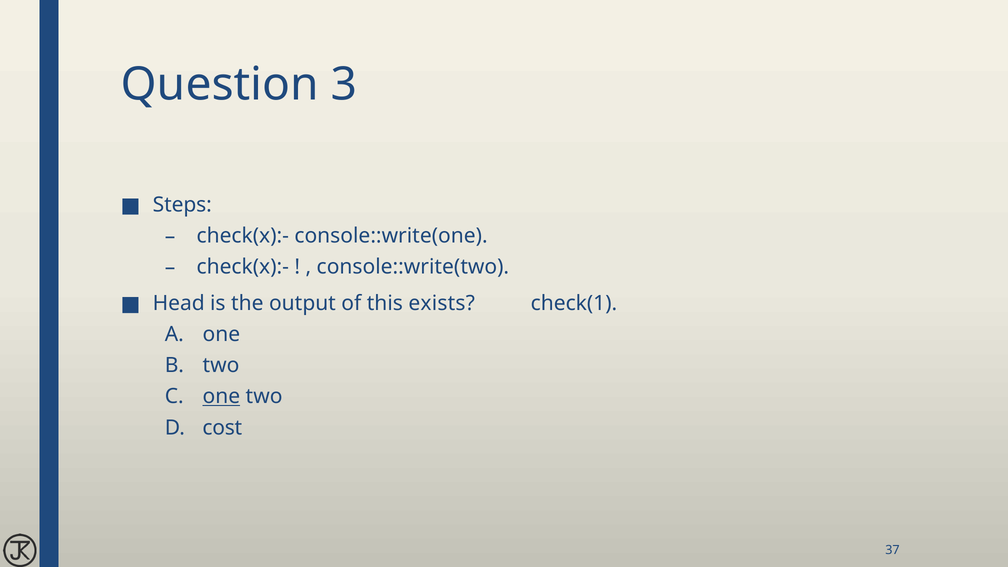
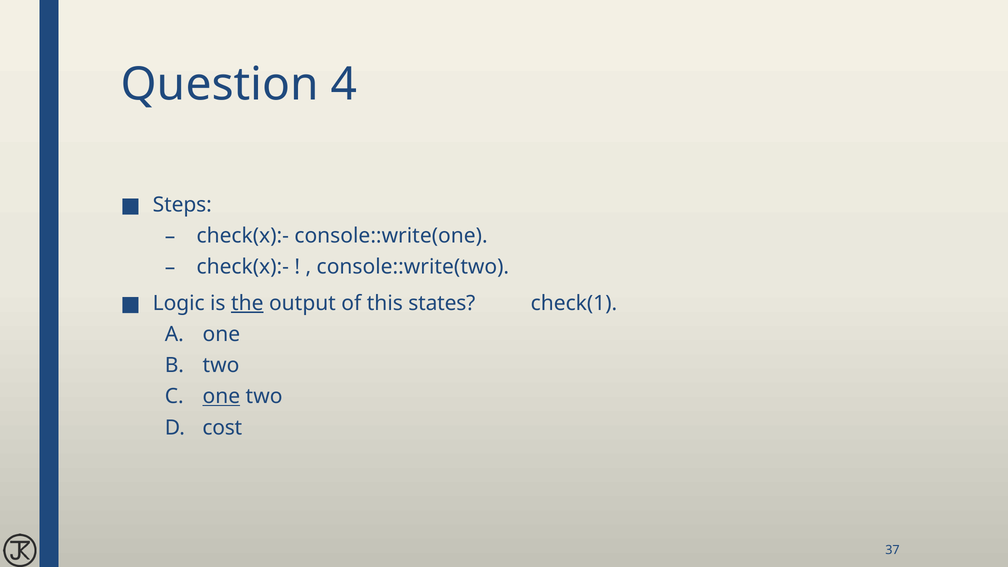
3: 3 -> 4
Head: Head -> Logic
the underline: none -> present
exists: exists -> states
